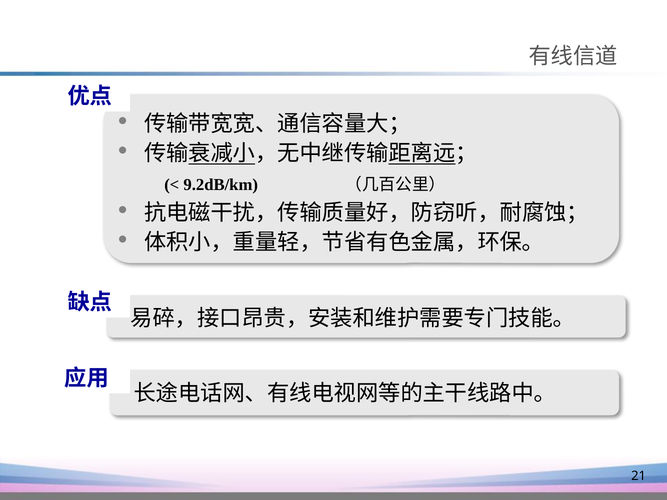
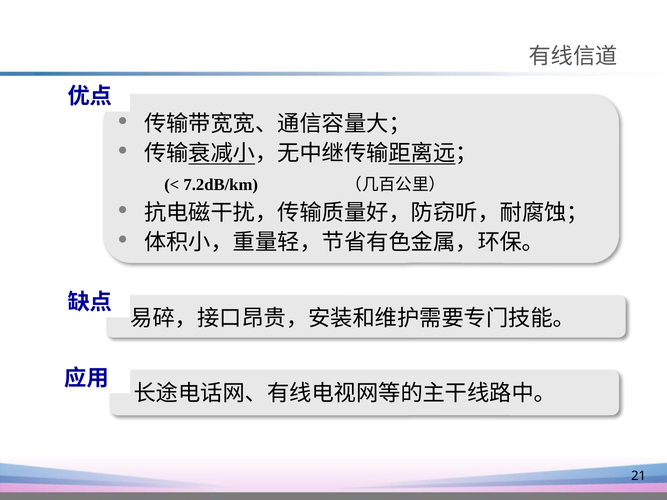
9.2dB/km: 9.2dB/km -> 7.2dB/km
